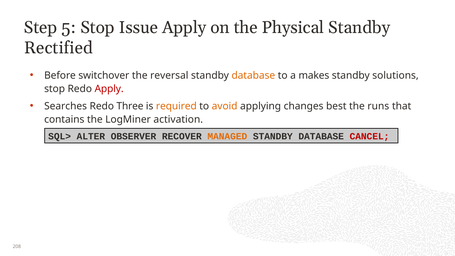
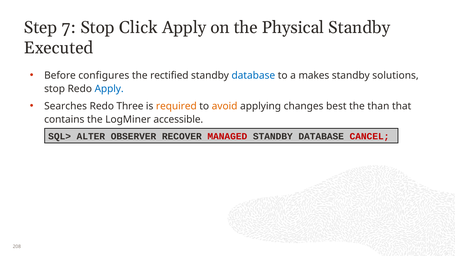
5: 5 -> 7
Issue: Issue -> Click
Rectified: Rectified -> Executed
switchover: switchover -> configures
reversal: reversal -> rectified
database at (253, 75) colour: orange -> blue
Apply at (109, 89) colour: red -> blue
runs: runs -> than
activation: activation -> accessible
MANAGED colour: orange -> red
